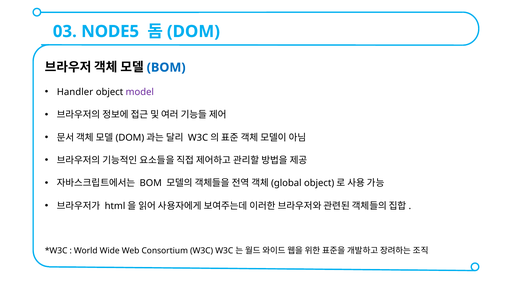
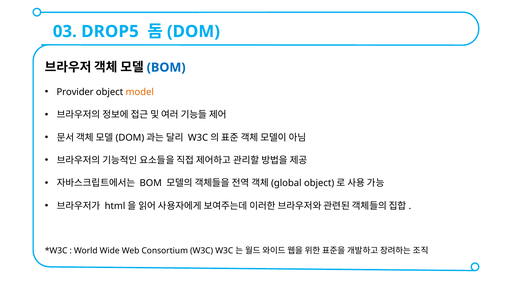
NODE5: NODE5 -> DROP5
Handler: Handler -> Provider
model colour: purple -> orange
